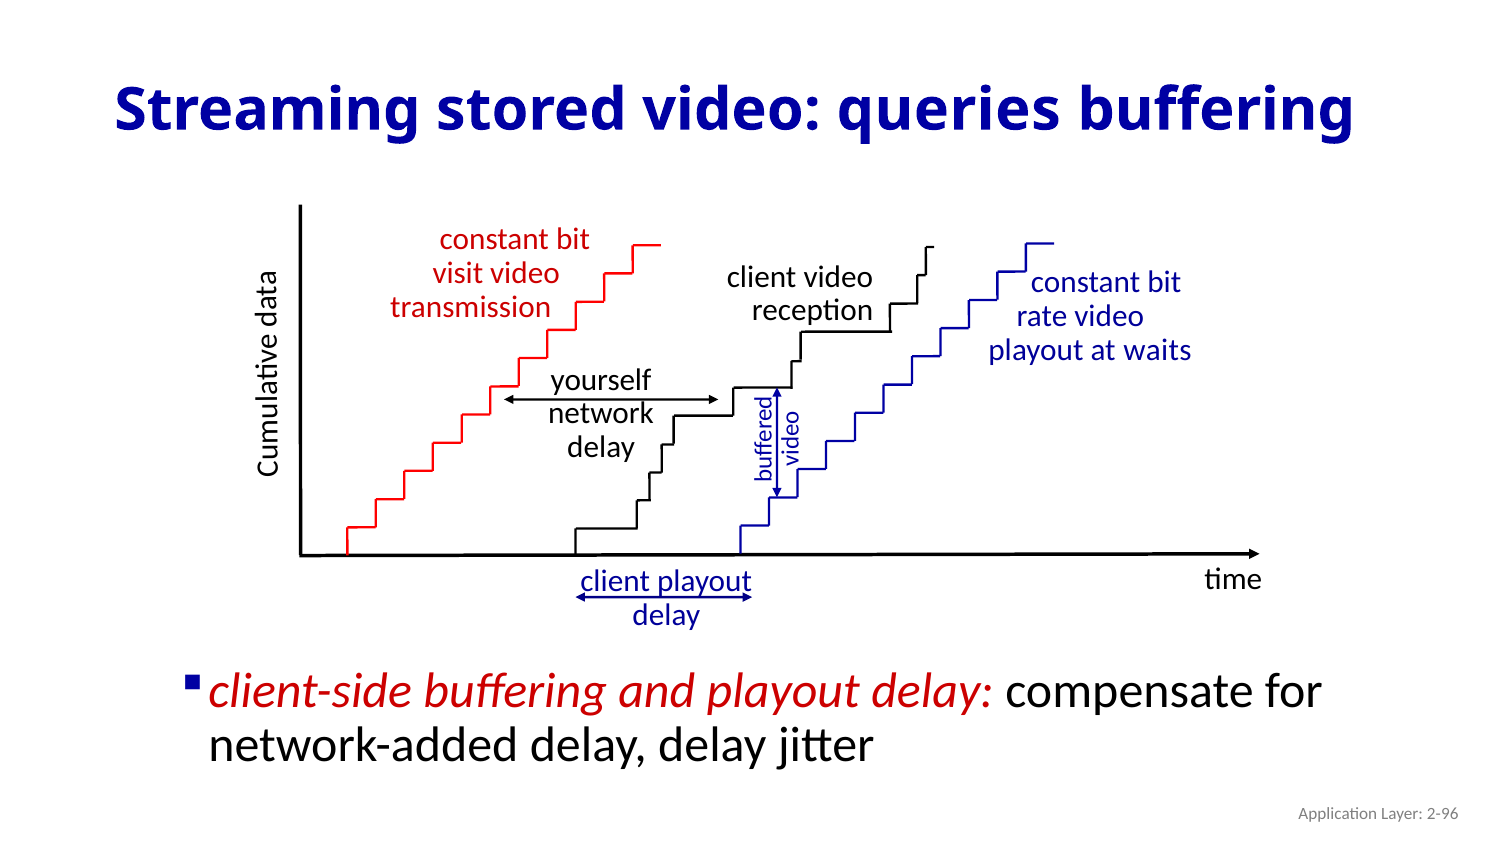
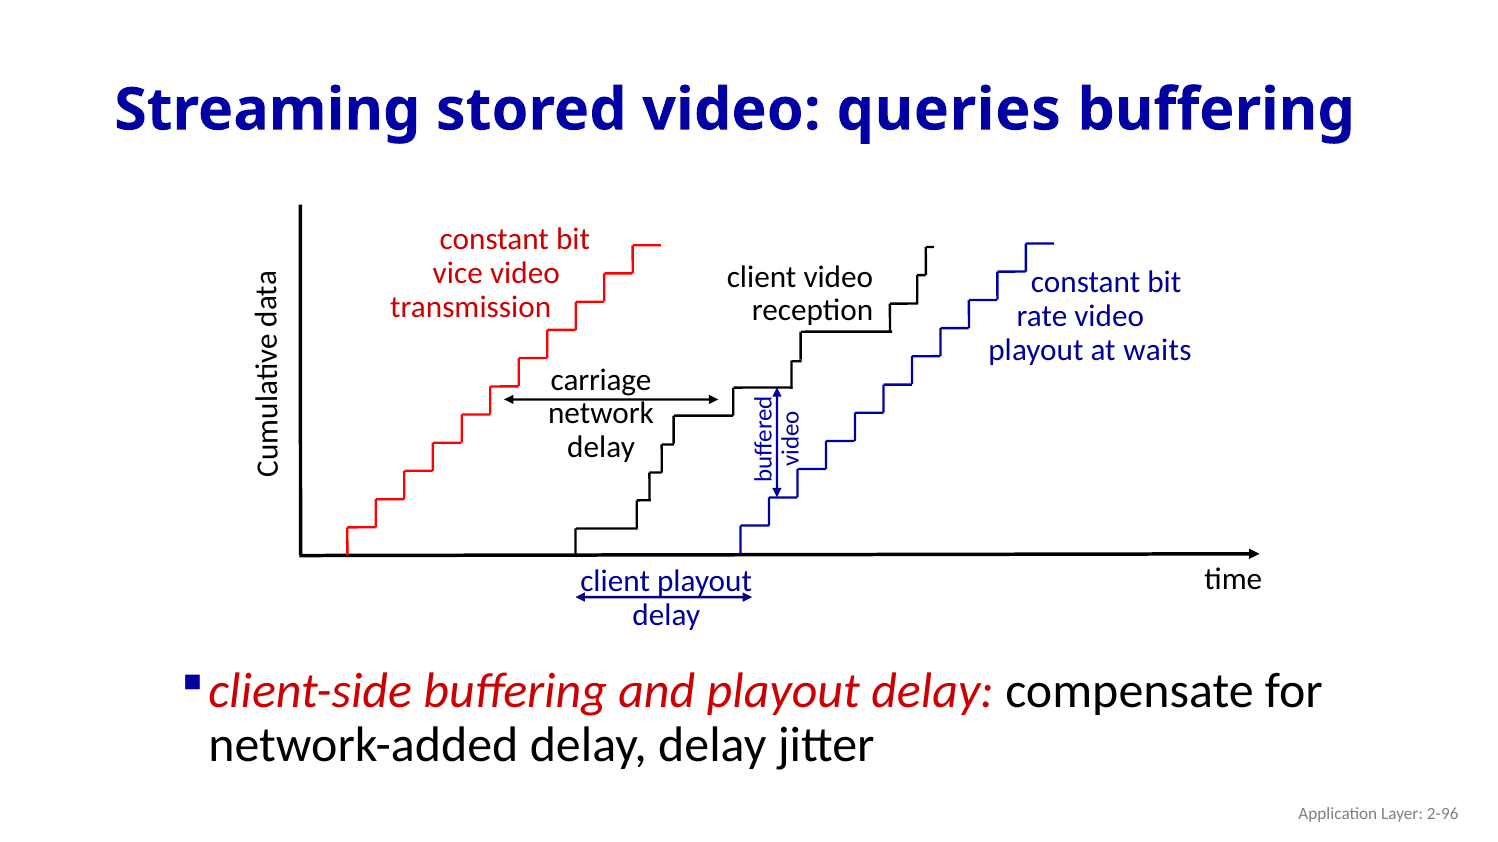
visit: visit -> vice
yourself: yourself -> carriage
